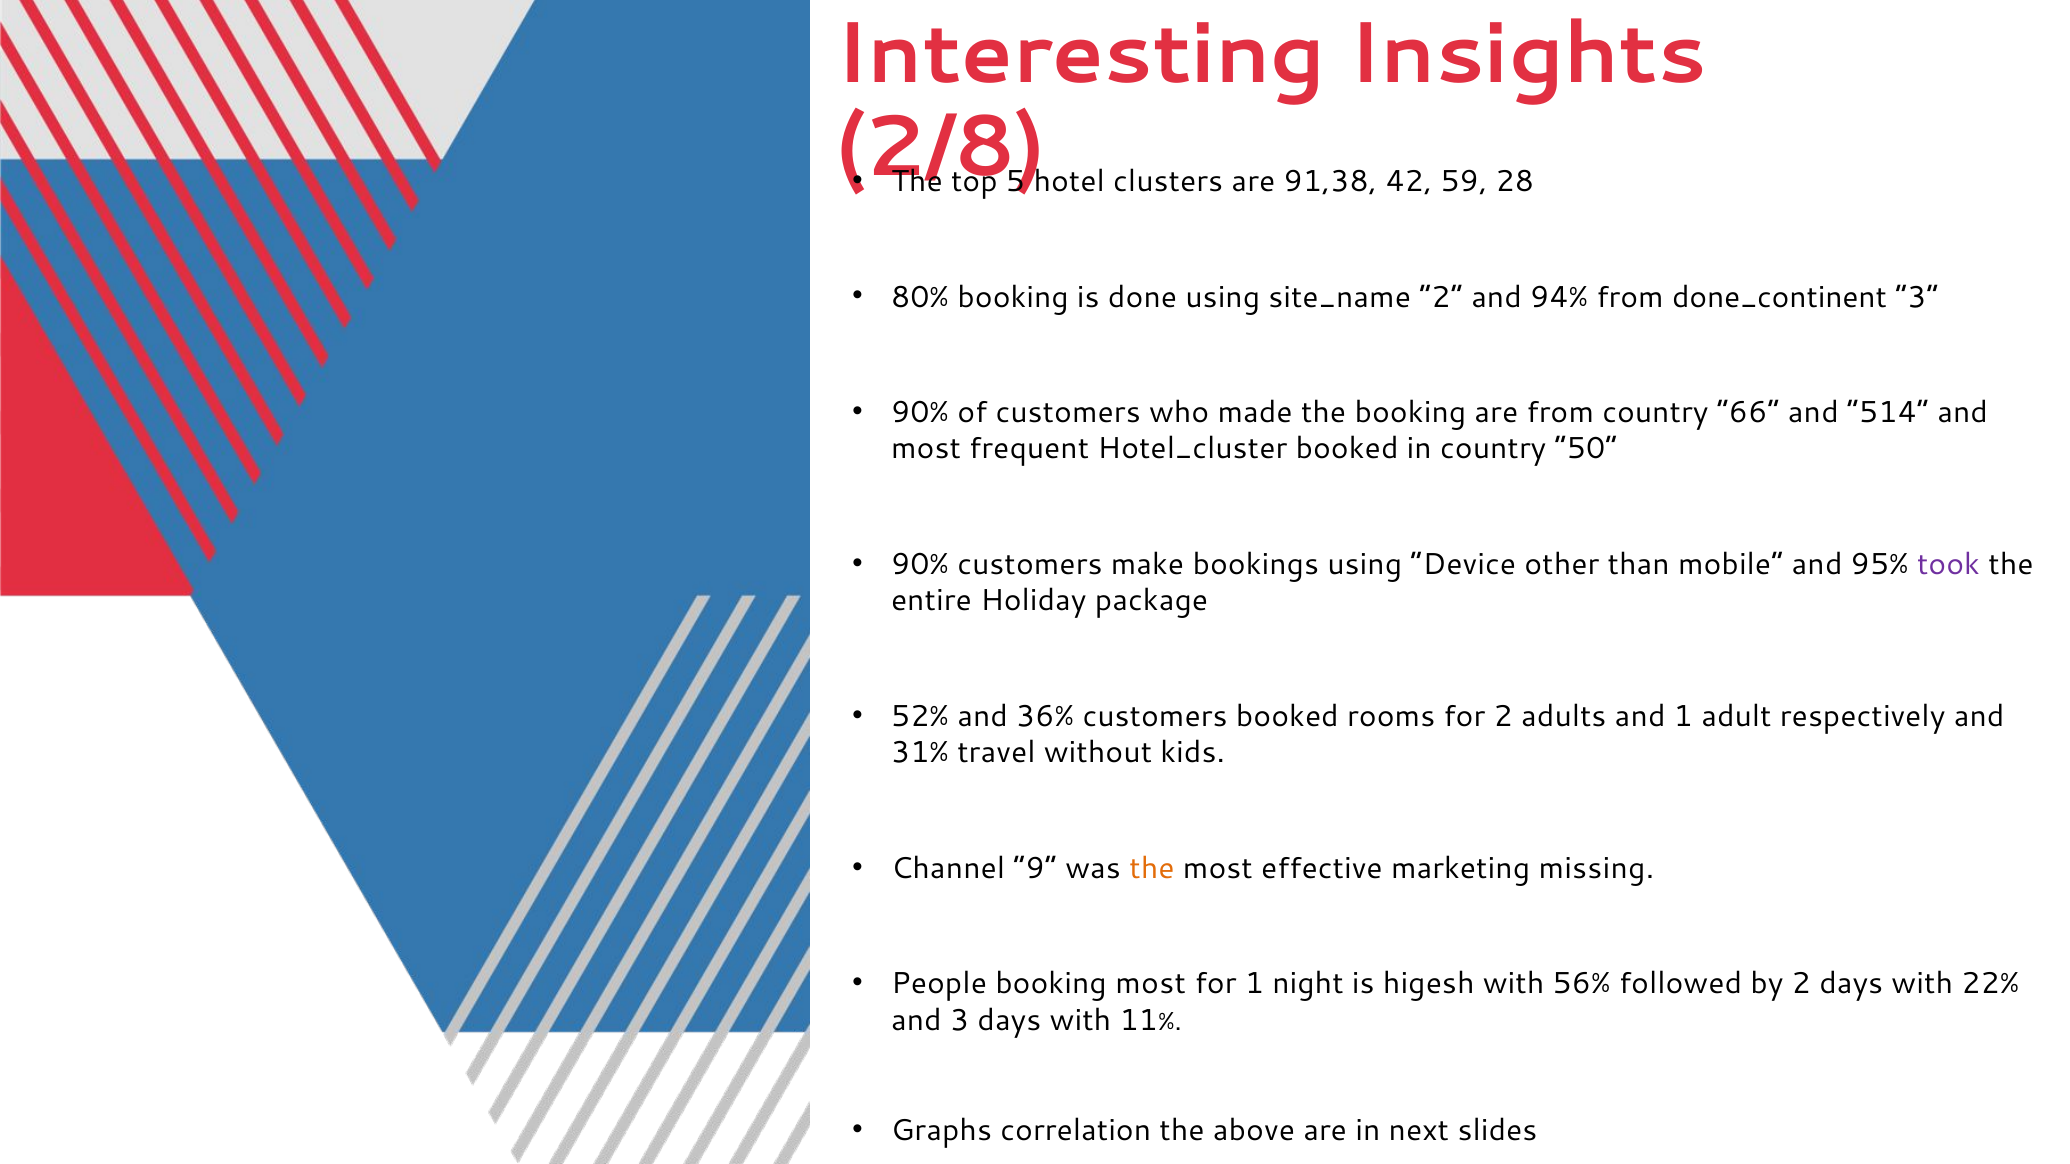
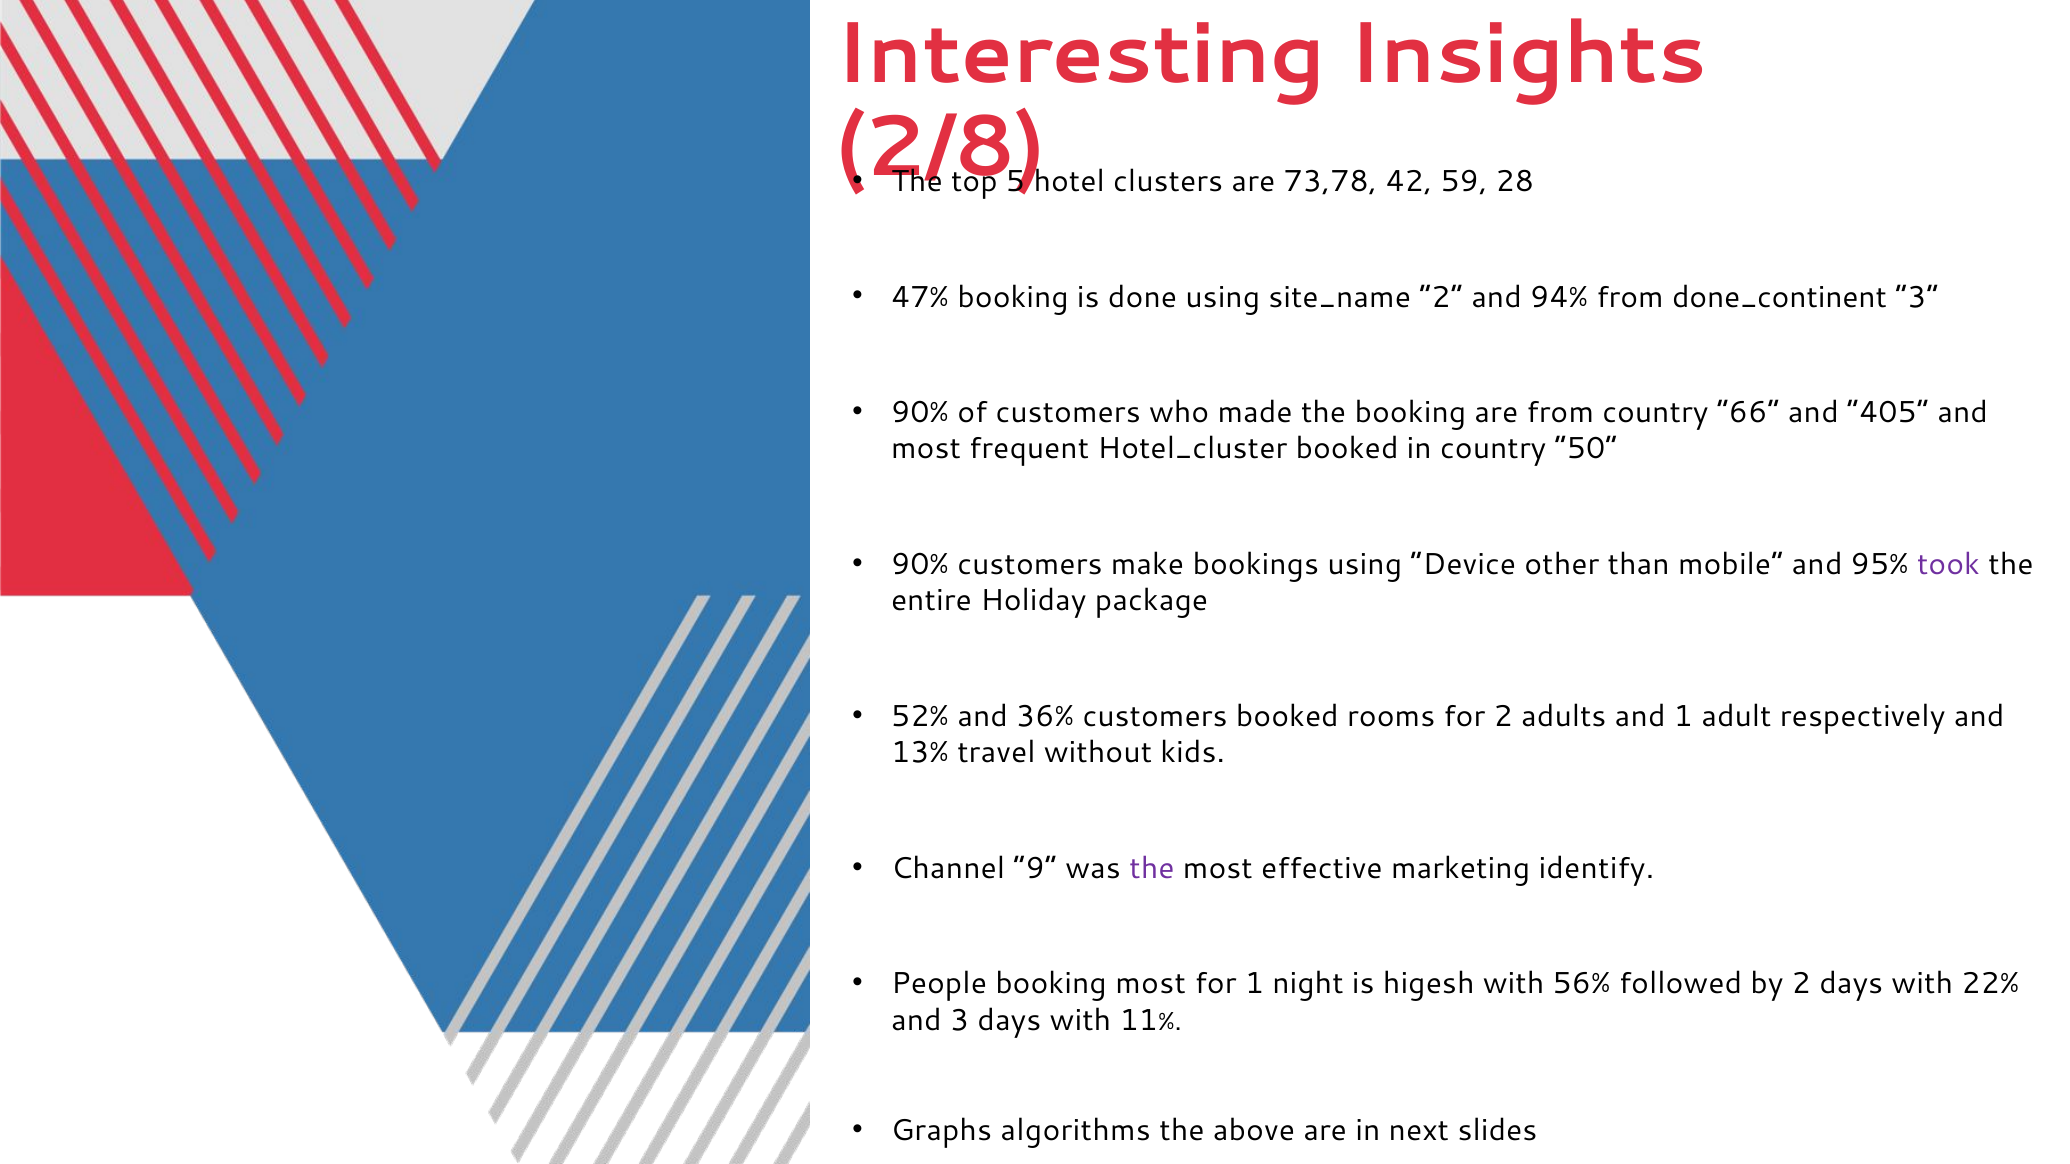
91,38: 91,38 -> 73,78
80%: 80% -> 47%
514: 514 -> 405
31%: 31% -> 13%
the at (1152, 868) colour: orange -> purple
missing: missing -> identify
correlation: correlation -> algorithms
